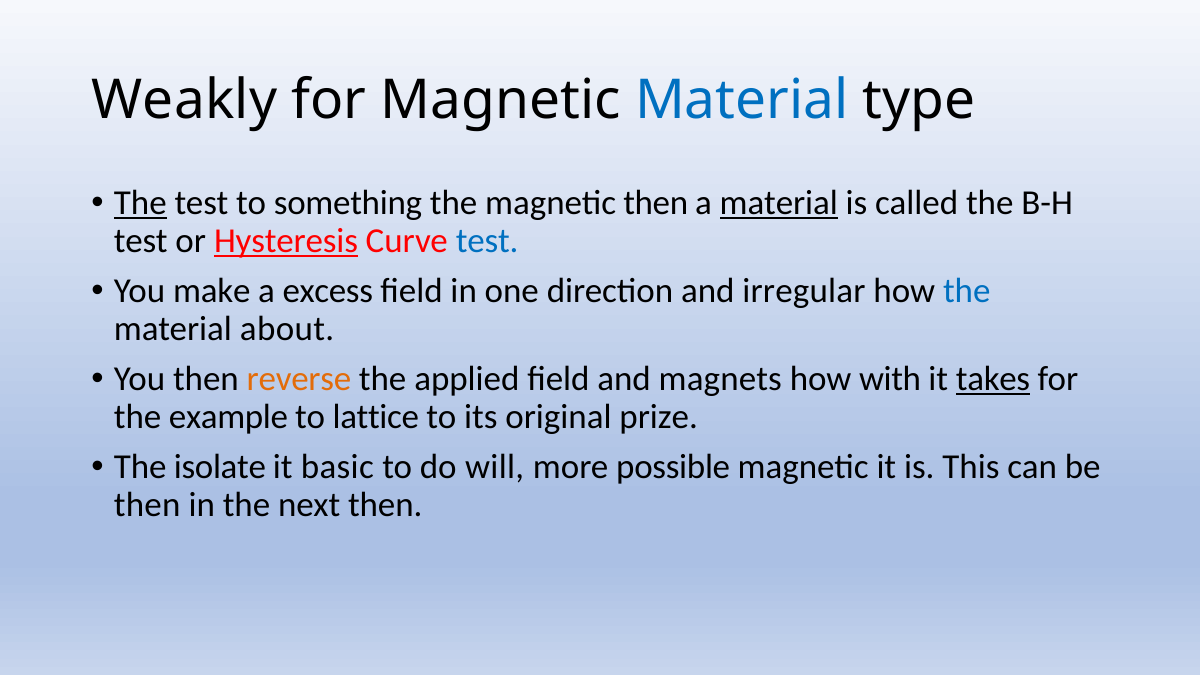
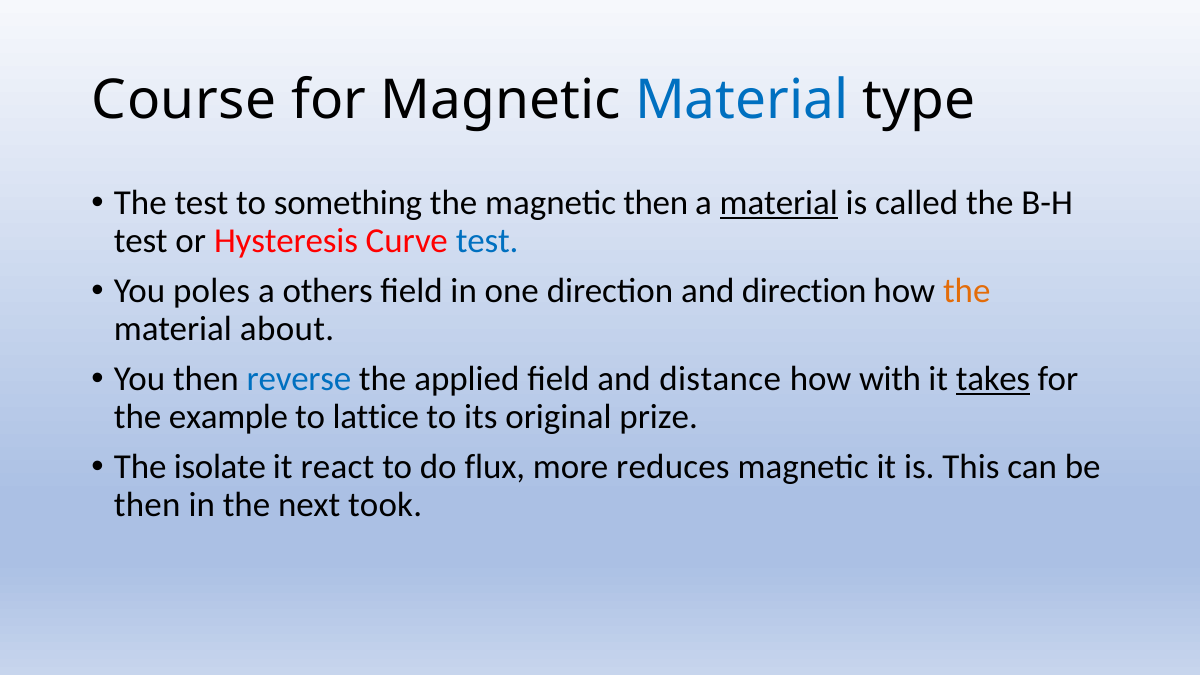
Weakly: Weakly -> Course
The at (140, 203) underline: present -> none
Hysteresis underline: present -> none
make: make -> poles
excess: excess -> others
and irregular: irregular -> direction
the at (967, 291) colour: blue -> orange
reverse colour: orange -> blue
magnets: magnets -> distance
basic: basic -> react
will: will -> flux
possible: possible -> reduces
next then: then -> took
